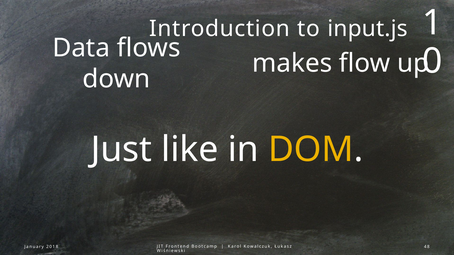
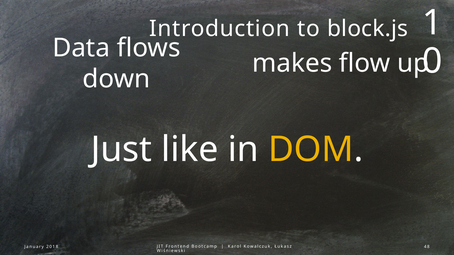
input.js: input.js -> block.js
